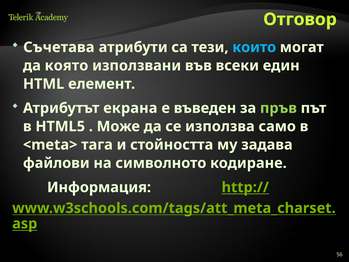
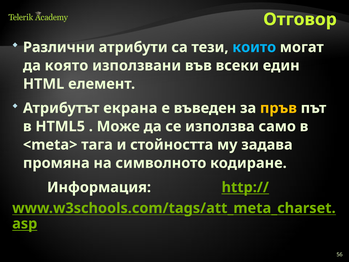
Съчетава: Съчетава -> Различни
пръв colour: light green -> yellow
файлови: файлови -> промяна
